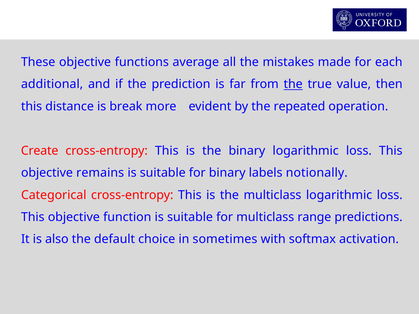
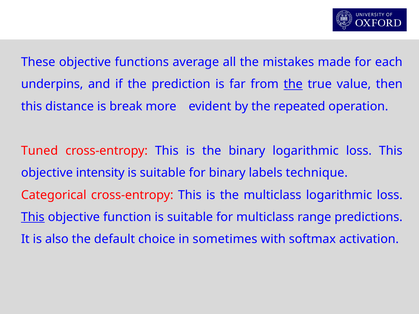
additional: additional -> underpins
Create: Create -> Tuned
remains: remains -> intensity
notionally: notionally -> technique
This at (33, 217) underline: none -> present
